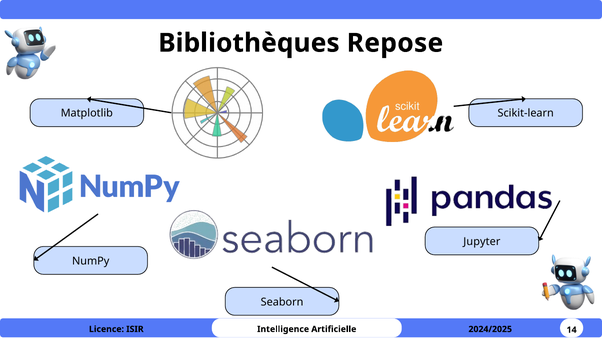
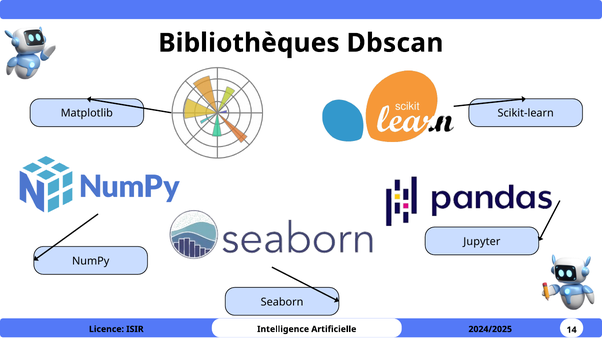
Repose: Repose -> Dbscan
